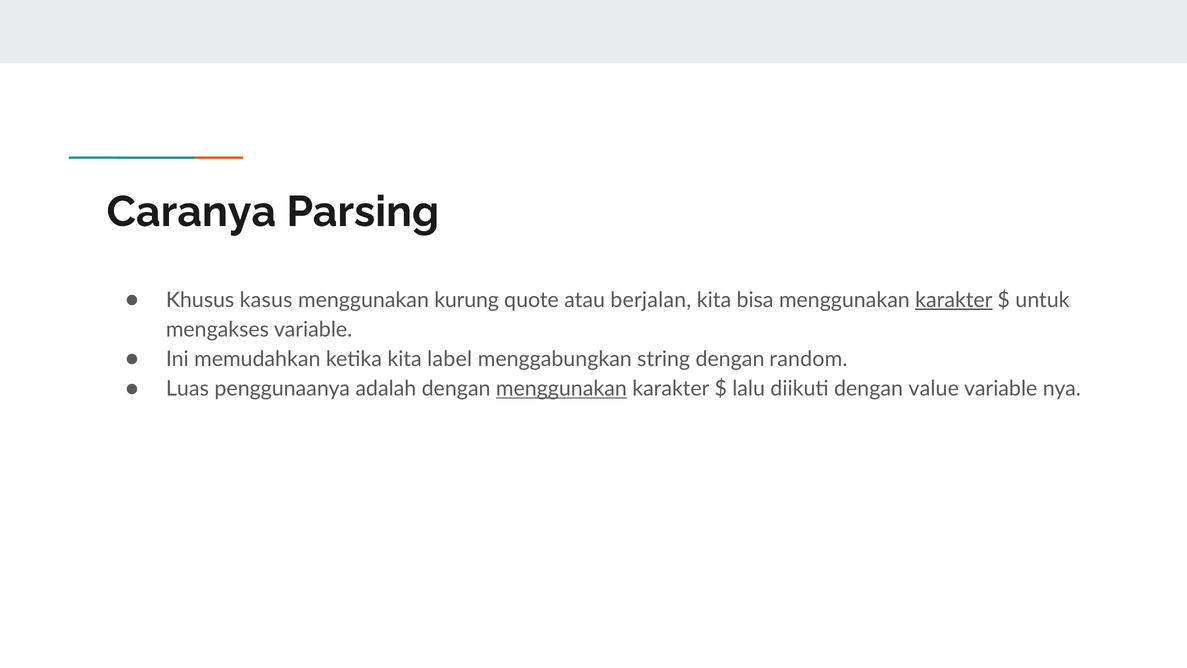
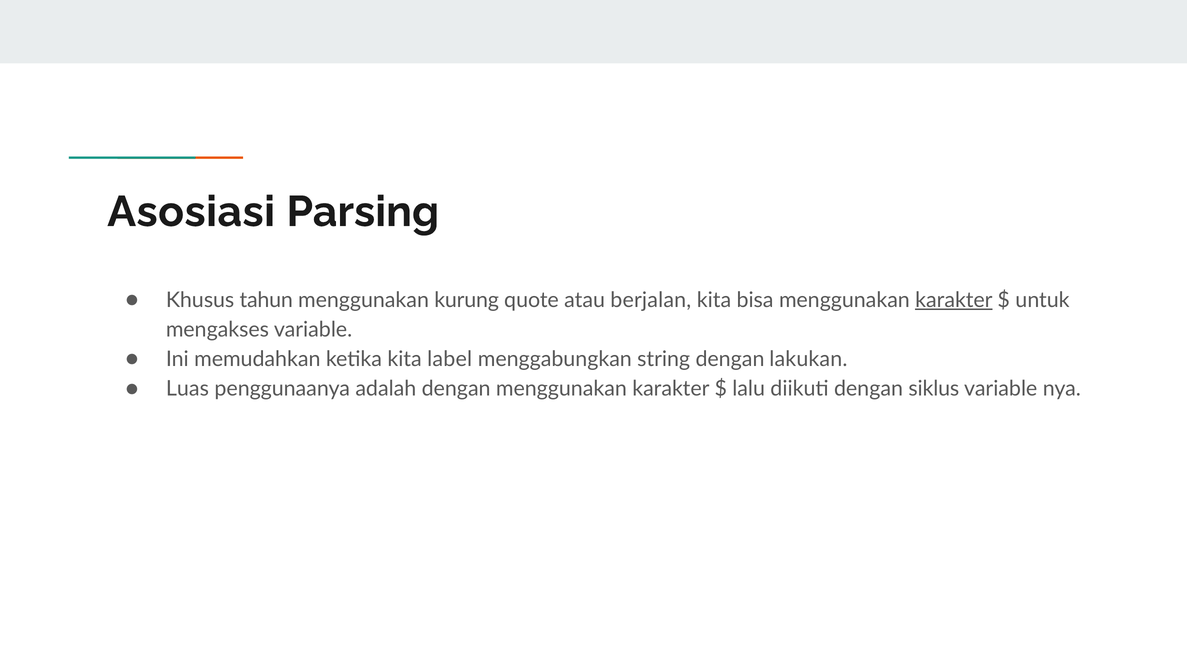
Caranya: Caranya -> Asosiasi
kasus: kasus -> tahun
random: random -> lakukan
menggunakan at (561, 389) underline: present -> none
value: value -> siklus
